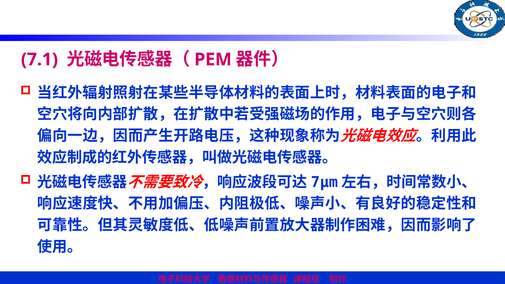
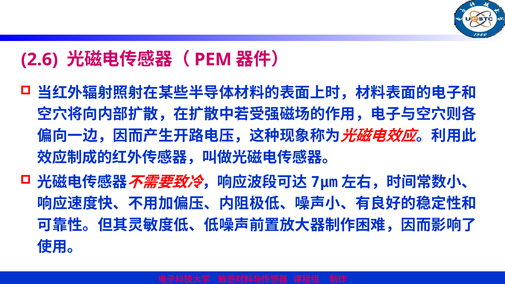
7.1: 7.1 -> 2.6
